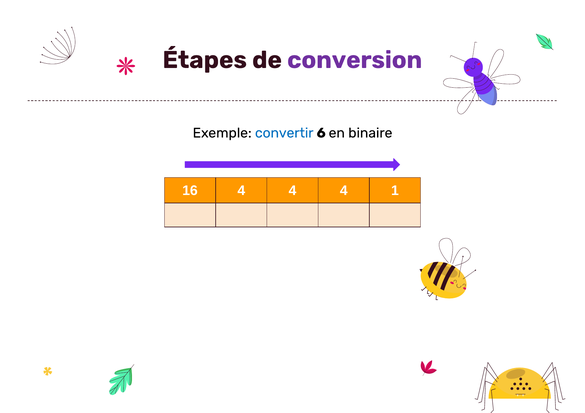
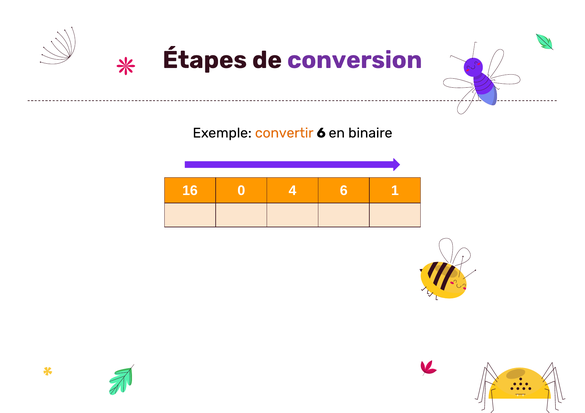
convertir colour: blue -> orange
16 4: 4 -> 0
4 at (344, 191): 4 -> 6
